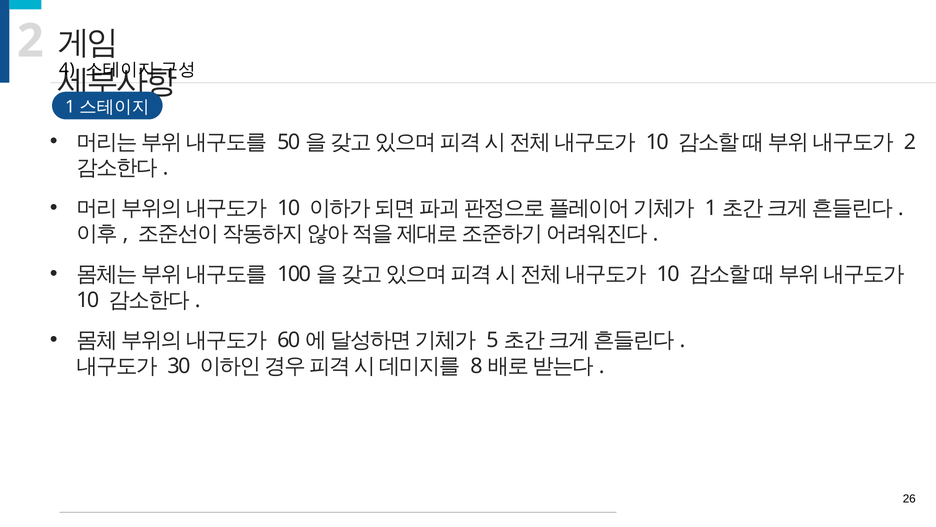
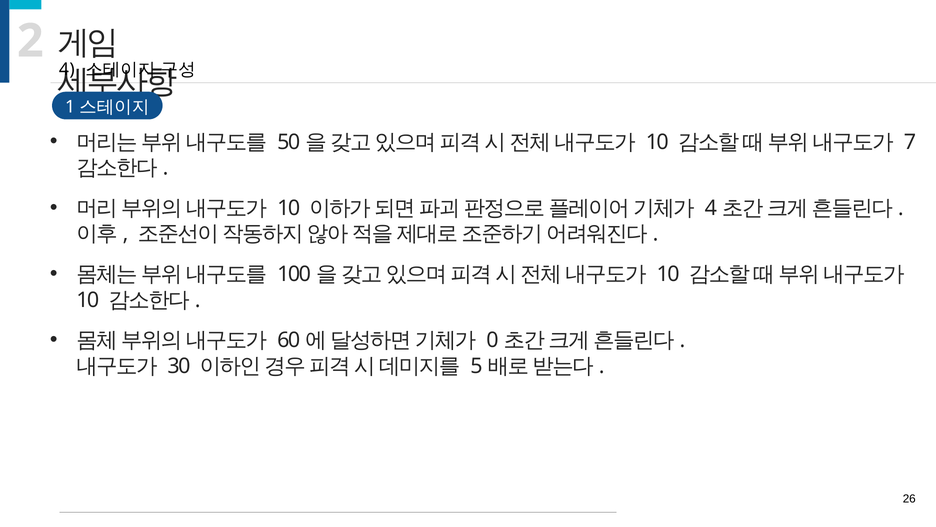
2 at (910, 142): 2 -> 7
1 at (711, 208): 1 -> 4
5: 5 -> 0
8: 8 -> 5
